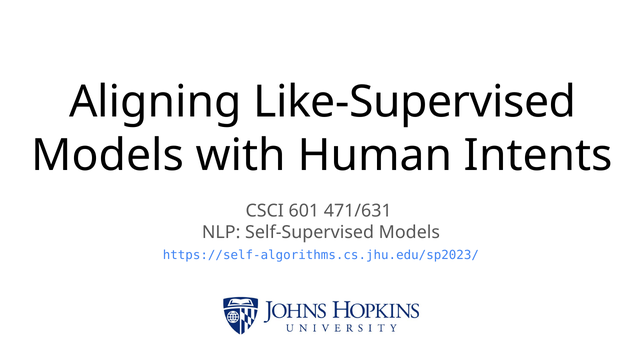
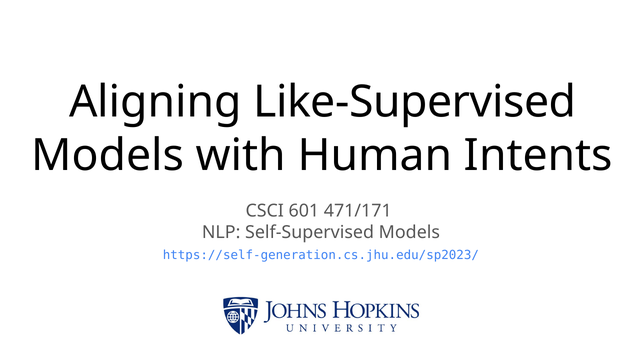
471/631: 471/631 -> 471/171
https://self-algorithms.cs.jhu.edu/sp2023/: https://self-algorithms.cs.jhu.edu/sp2023/ -> https://self-generation.cs.jhu.edu/sp2023/
